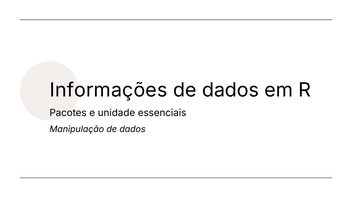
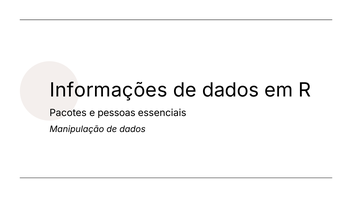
unidade: unidade -> pessoas
